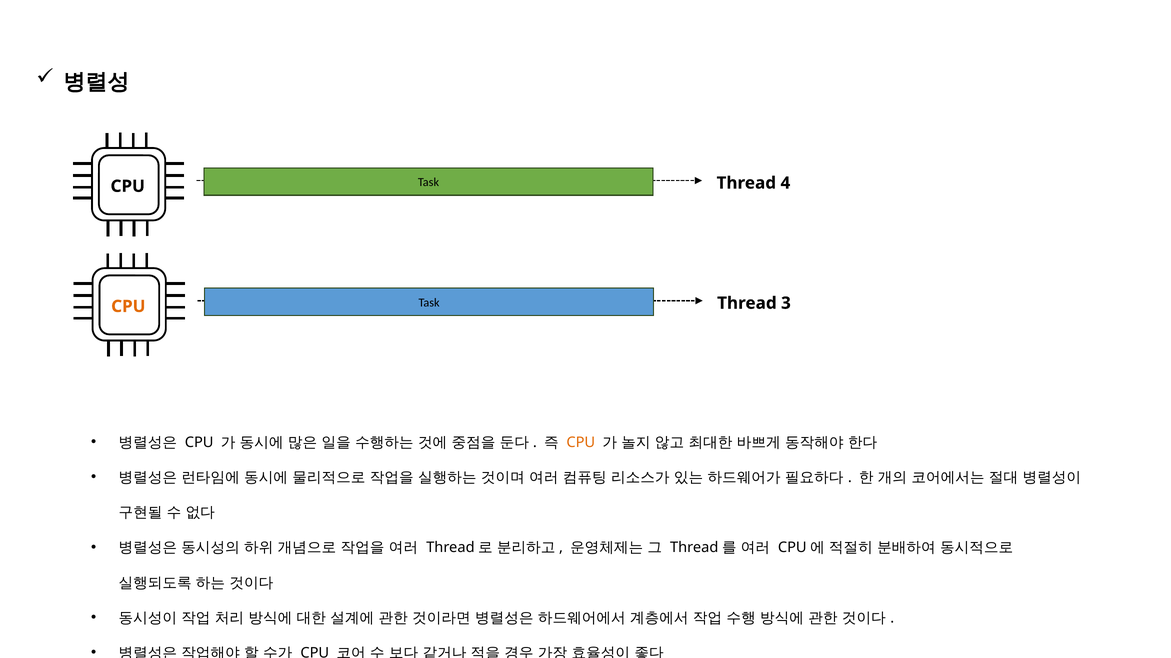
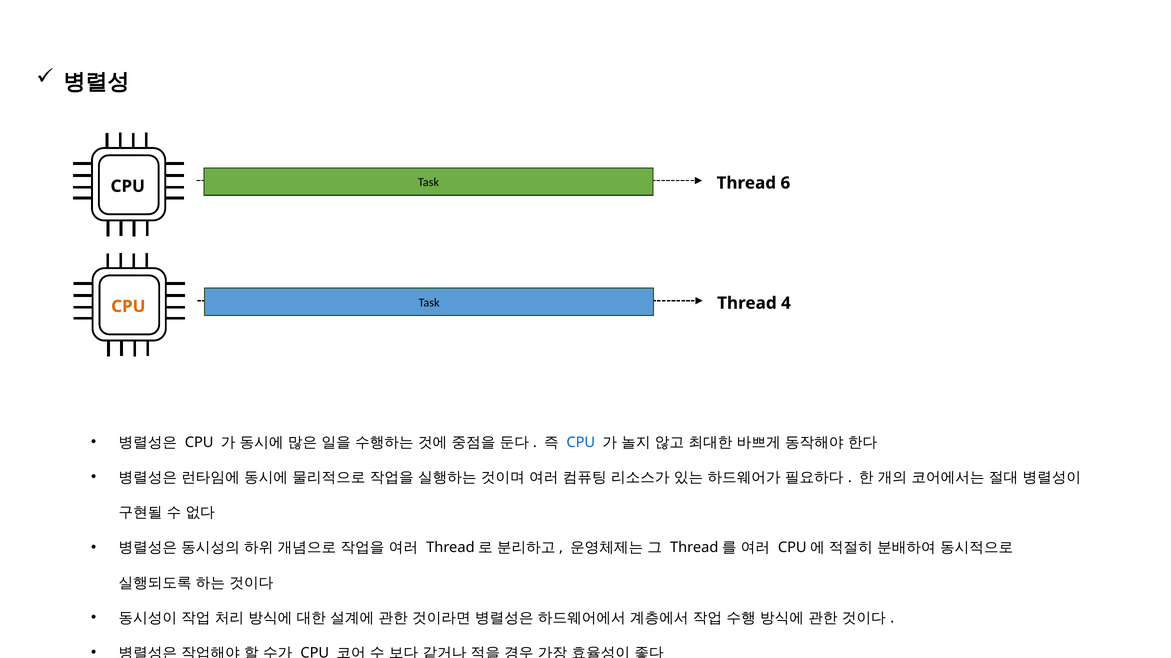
4: 4 -> 6
3: 3 -> 4
CPU at (581, 443) colour: orange -> blue
